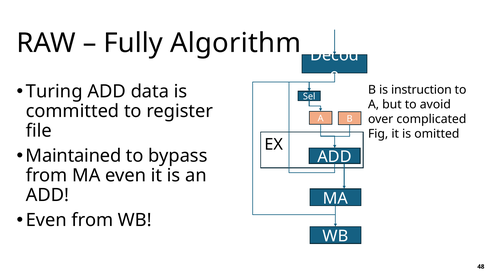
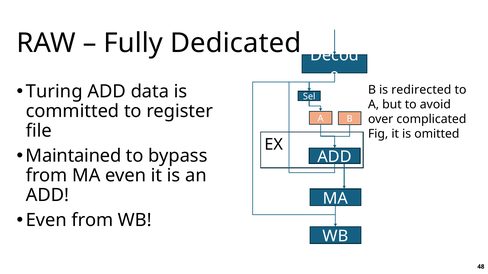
Algorithm: Algorithm -> Dedicated
instruction: instruction -> redirected
